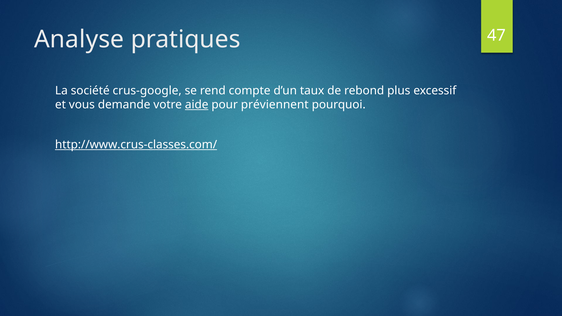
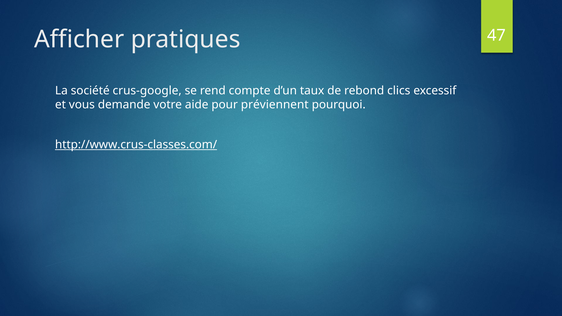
Analyse: Analyse -> Afficher
plus: plus -> clics
aide underline: present -> none
